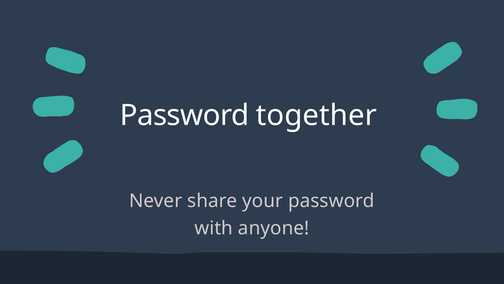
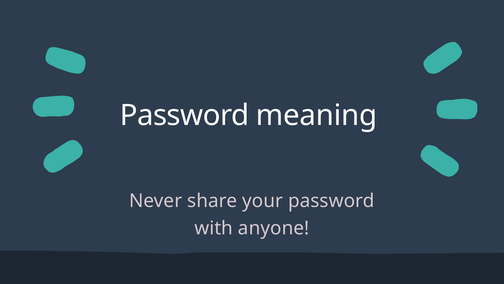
together: together -> meaning
